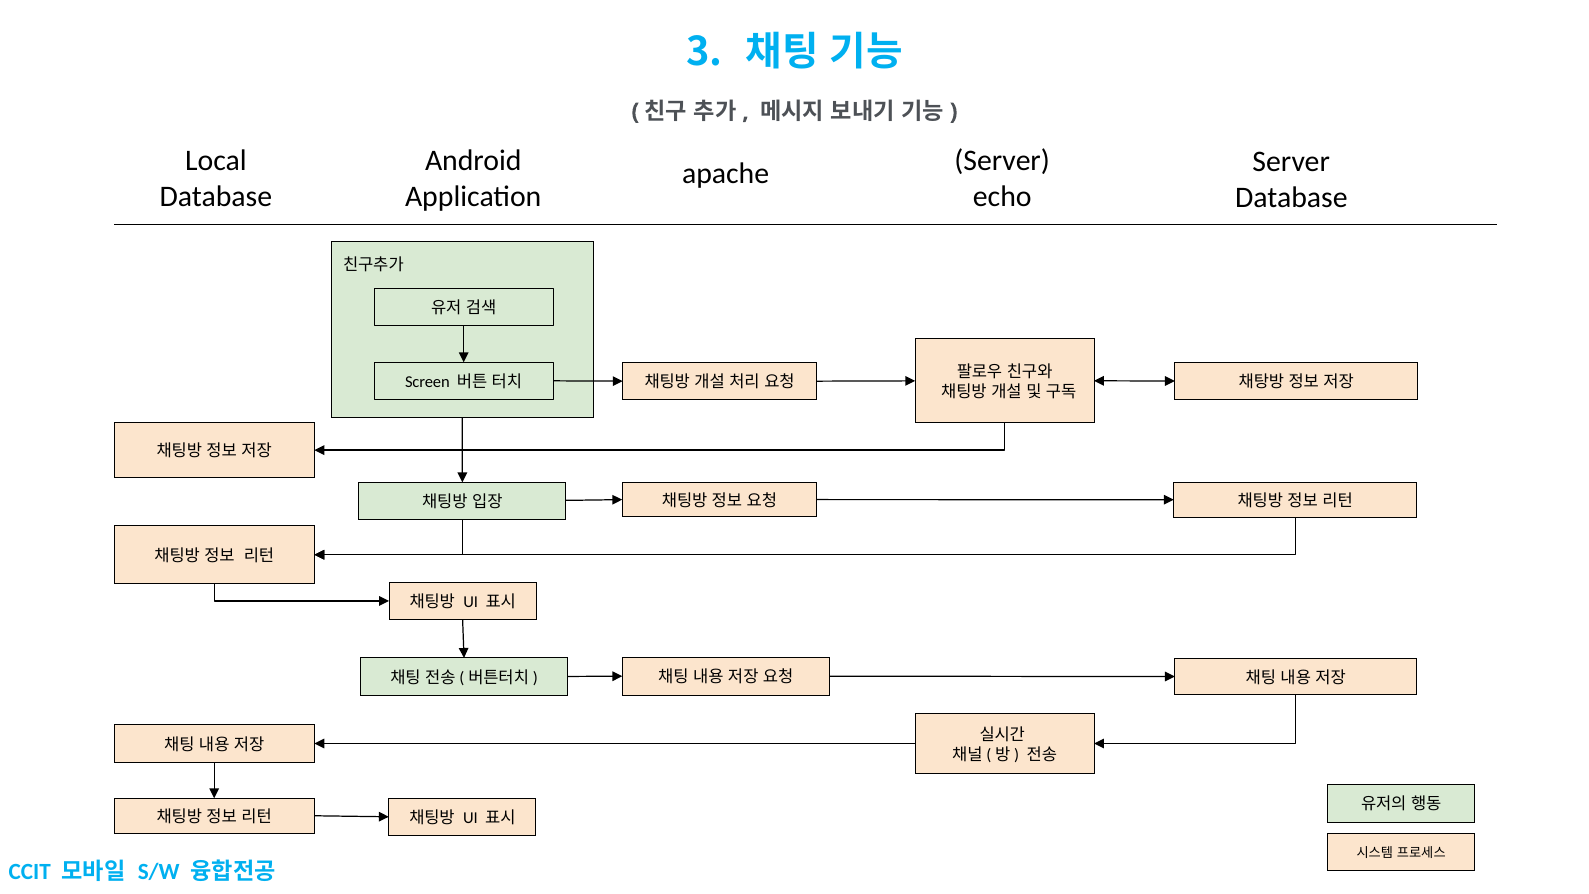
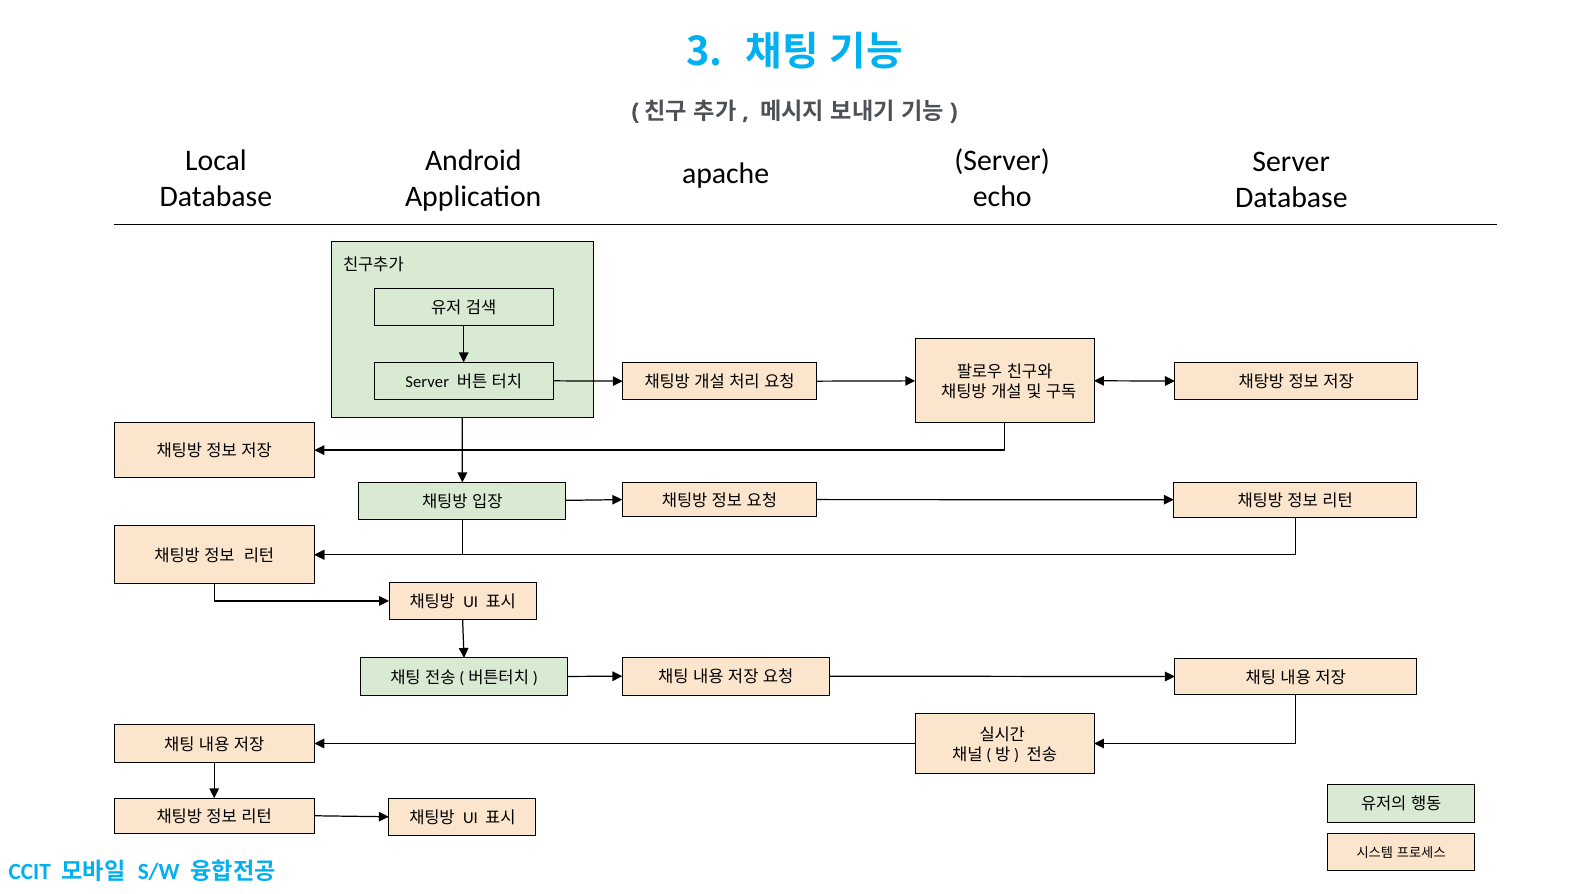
Screen at (427, 382): Screen -> Server
